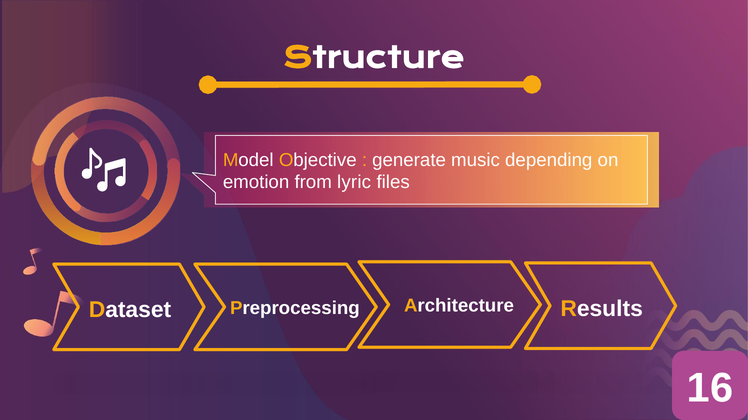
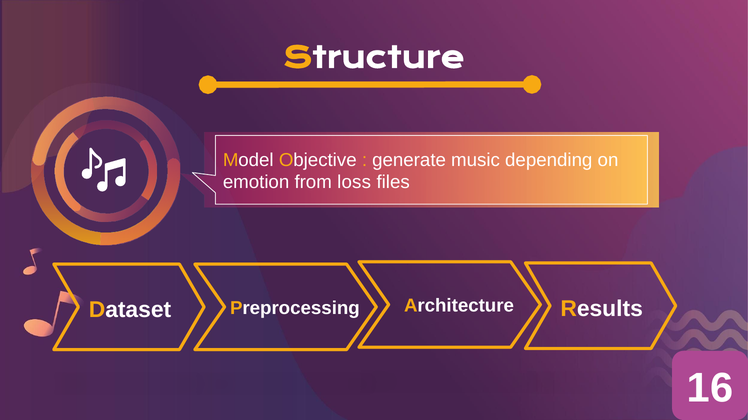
lyric: lyric -> loss
